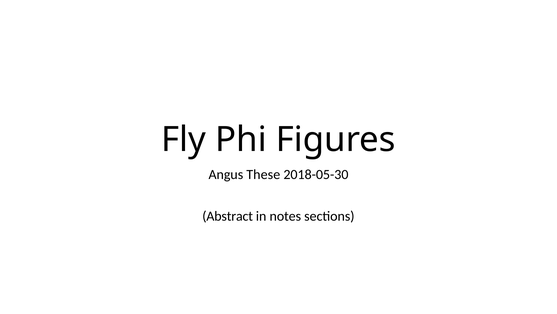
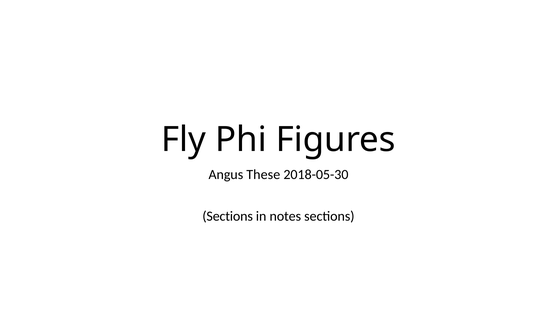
Abstract at (228, 216): Abstract -> Sections
